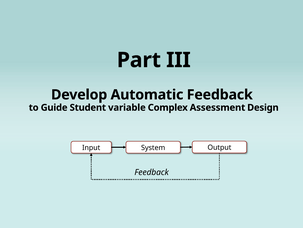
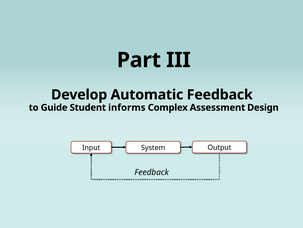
variable: variable -> informs
